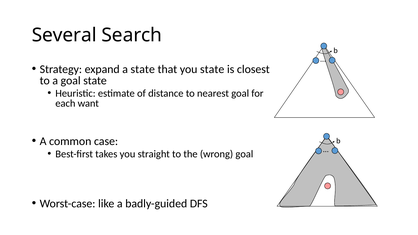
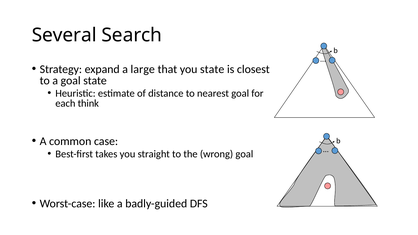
a state: state -> large
want: want -> think
